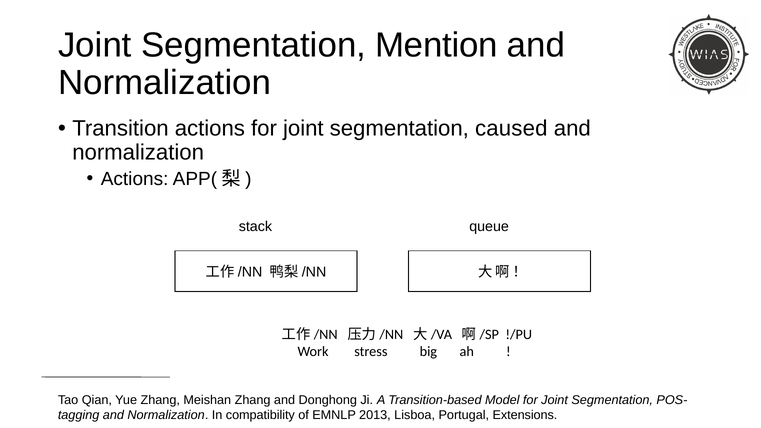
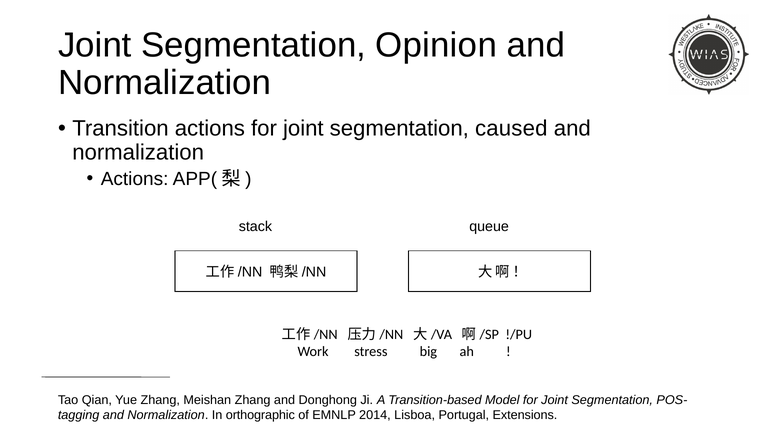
Mention: Mention -> Opinion
compatibility: compatibility -> orthographic
2013: 2013 -> 2014
